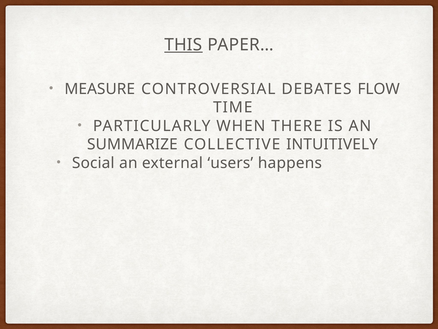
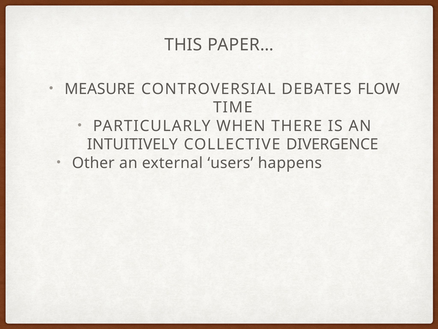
THIS underline: present -> none
SUMMARIZE: SUMMARIZE -> INTUITIVELY
INTUITIVELY: INTUITIVELY -> DIVERGENCE
Social: Social -> Other
